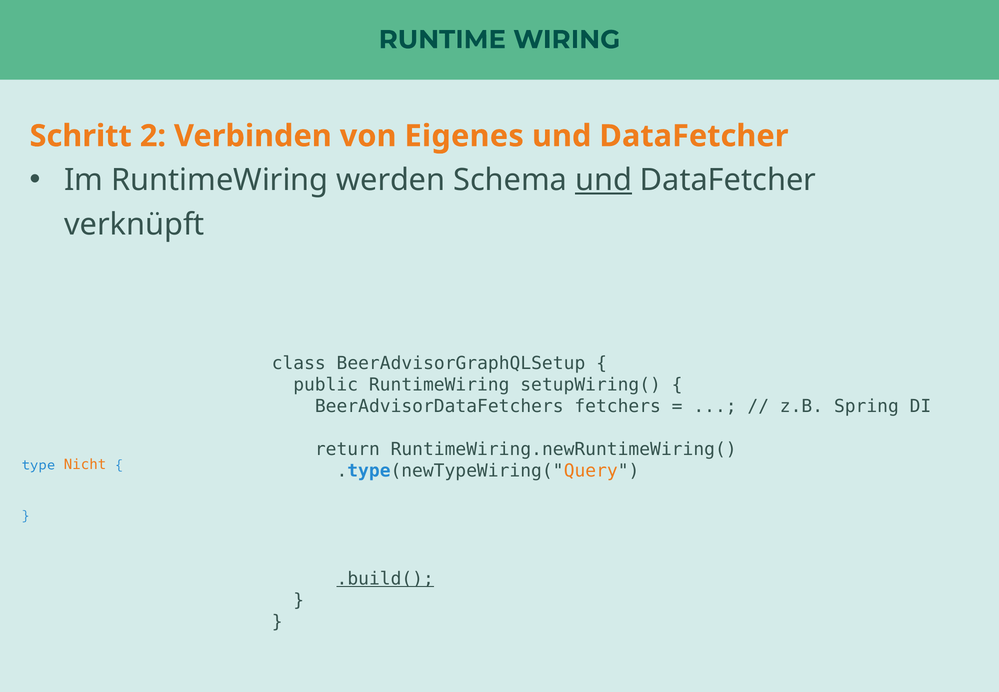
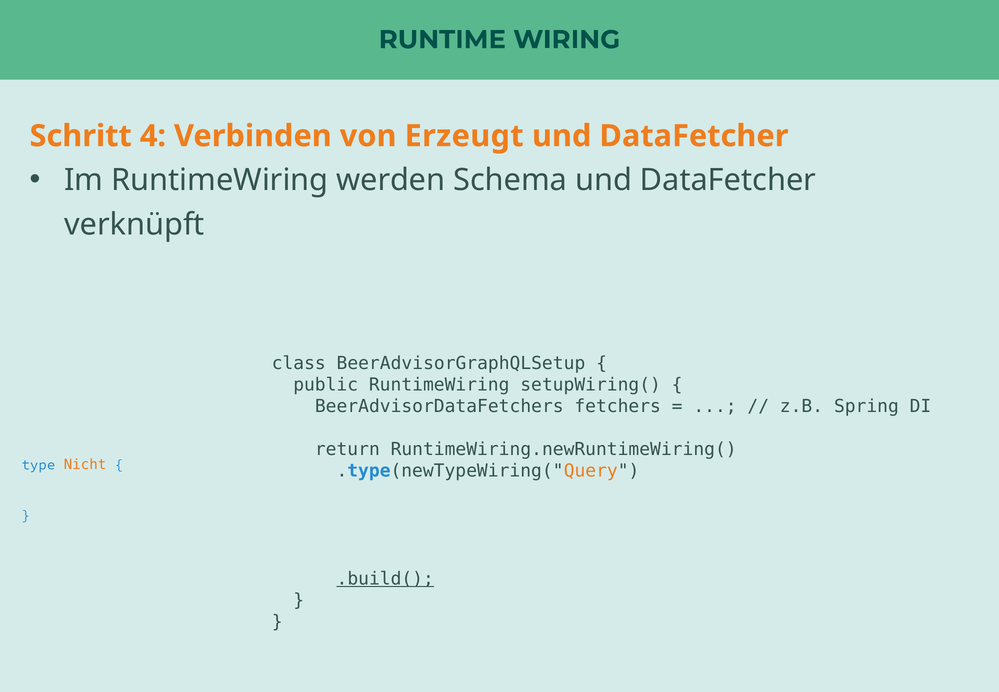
2: 2 -> 4
Eigenes: Eigenes -> Erzeugt
und at (604, 180) underline: present -> none
